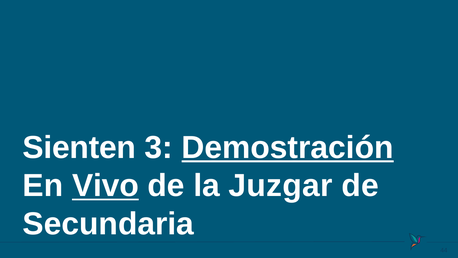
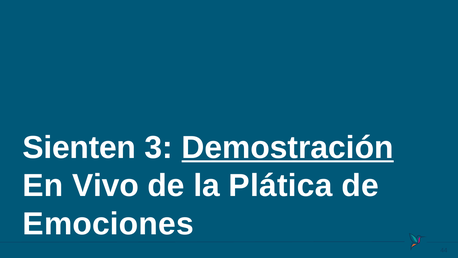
Vivo underline: present -> none
Juzgar: Juzgar -> Plática
Secundaria: Secundaria -> Emociones
